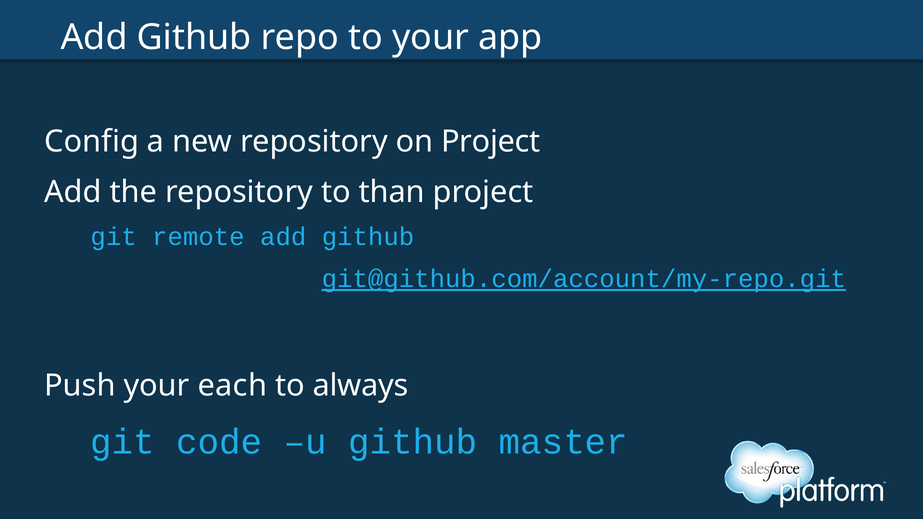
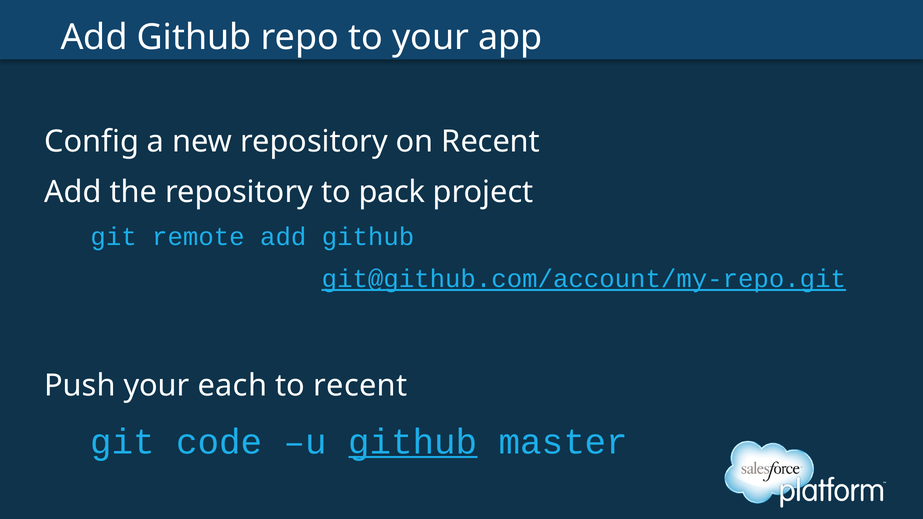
on Project: Project -> Recent
than: than -> pack
to always: always -> recent
github at (413, 442) underline: none -> present
